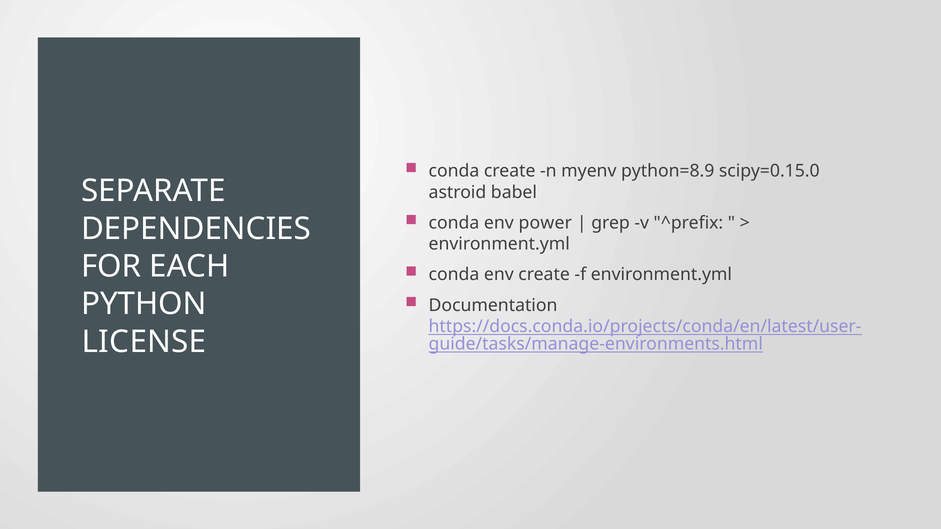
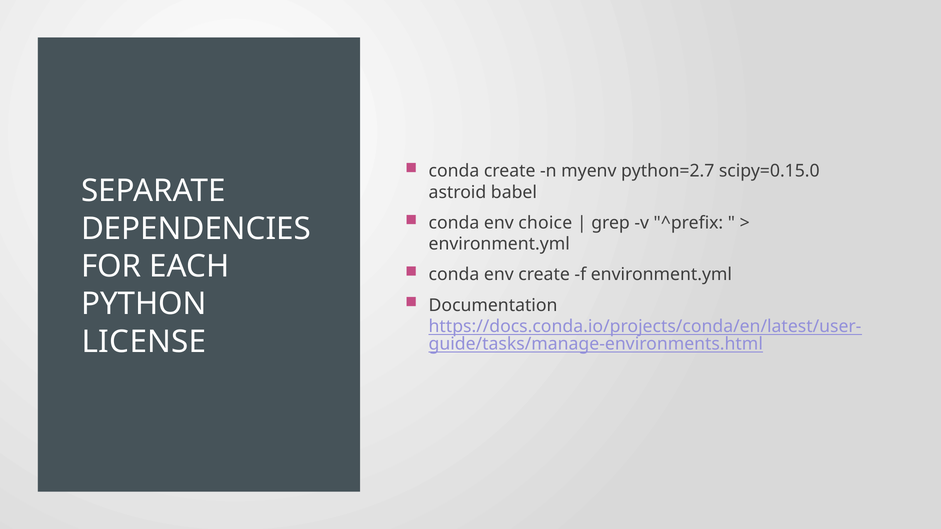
python=8.9: python=8.9 -> python=2.7
power: power -> choice
